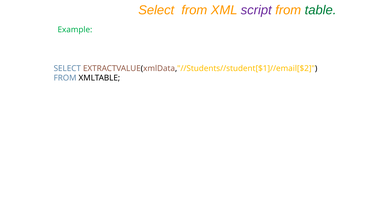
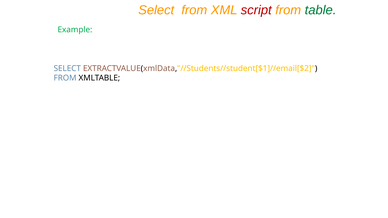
script colour: purple -> red
